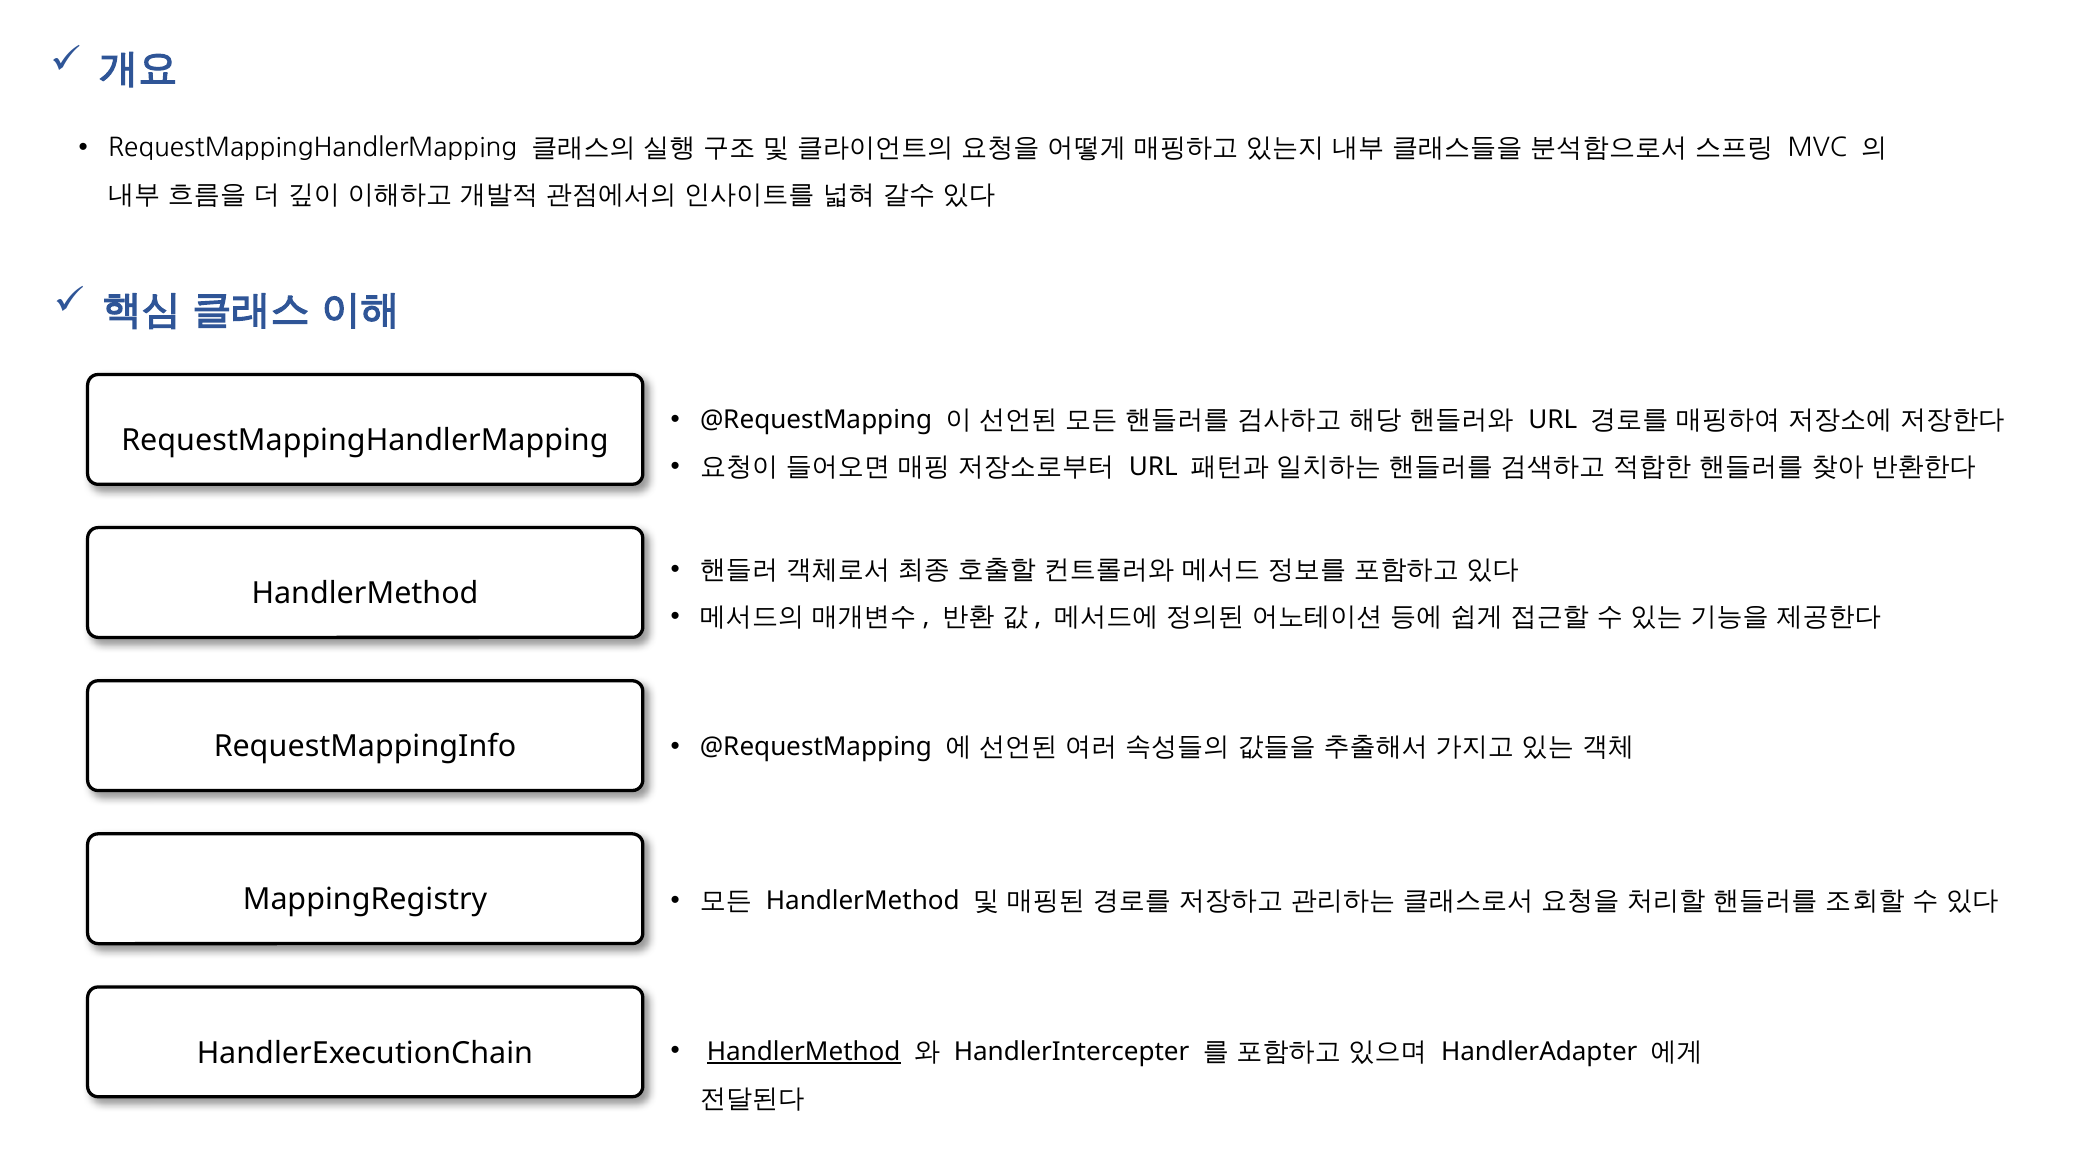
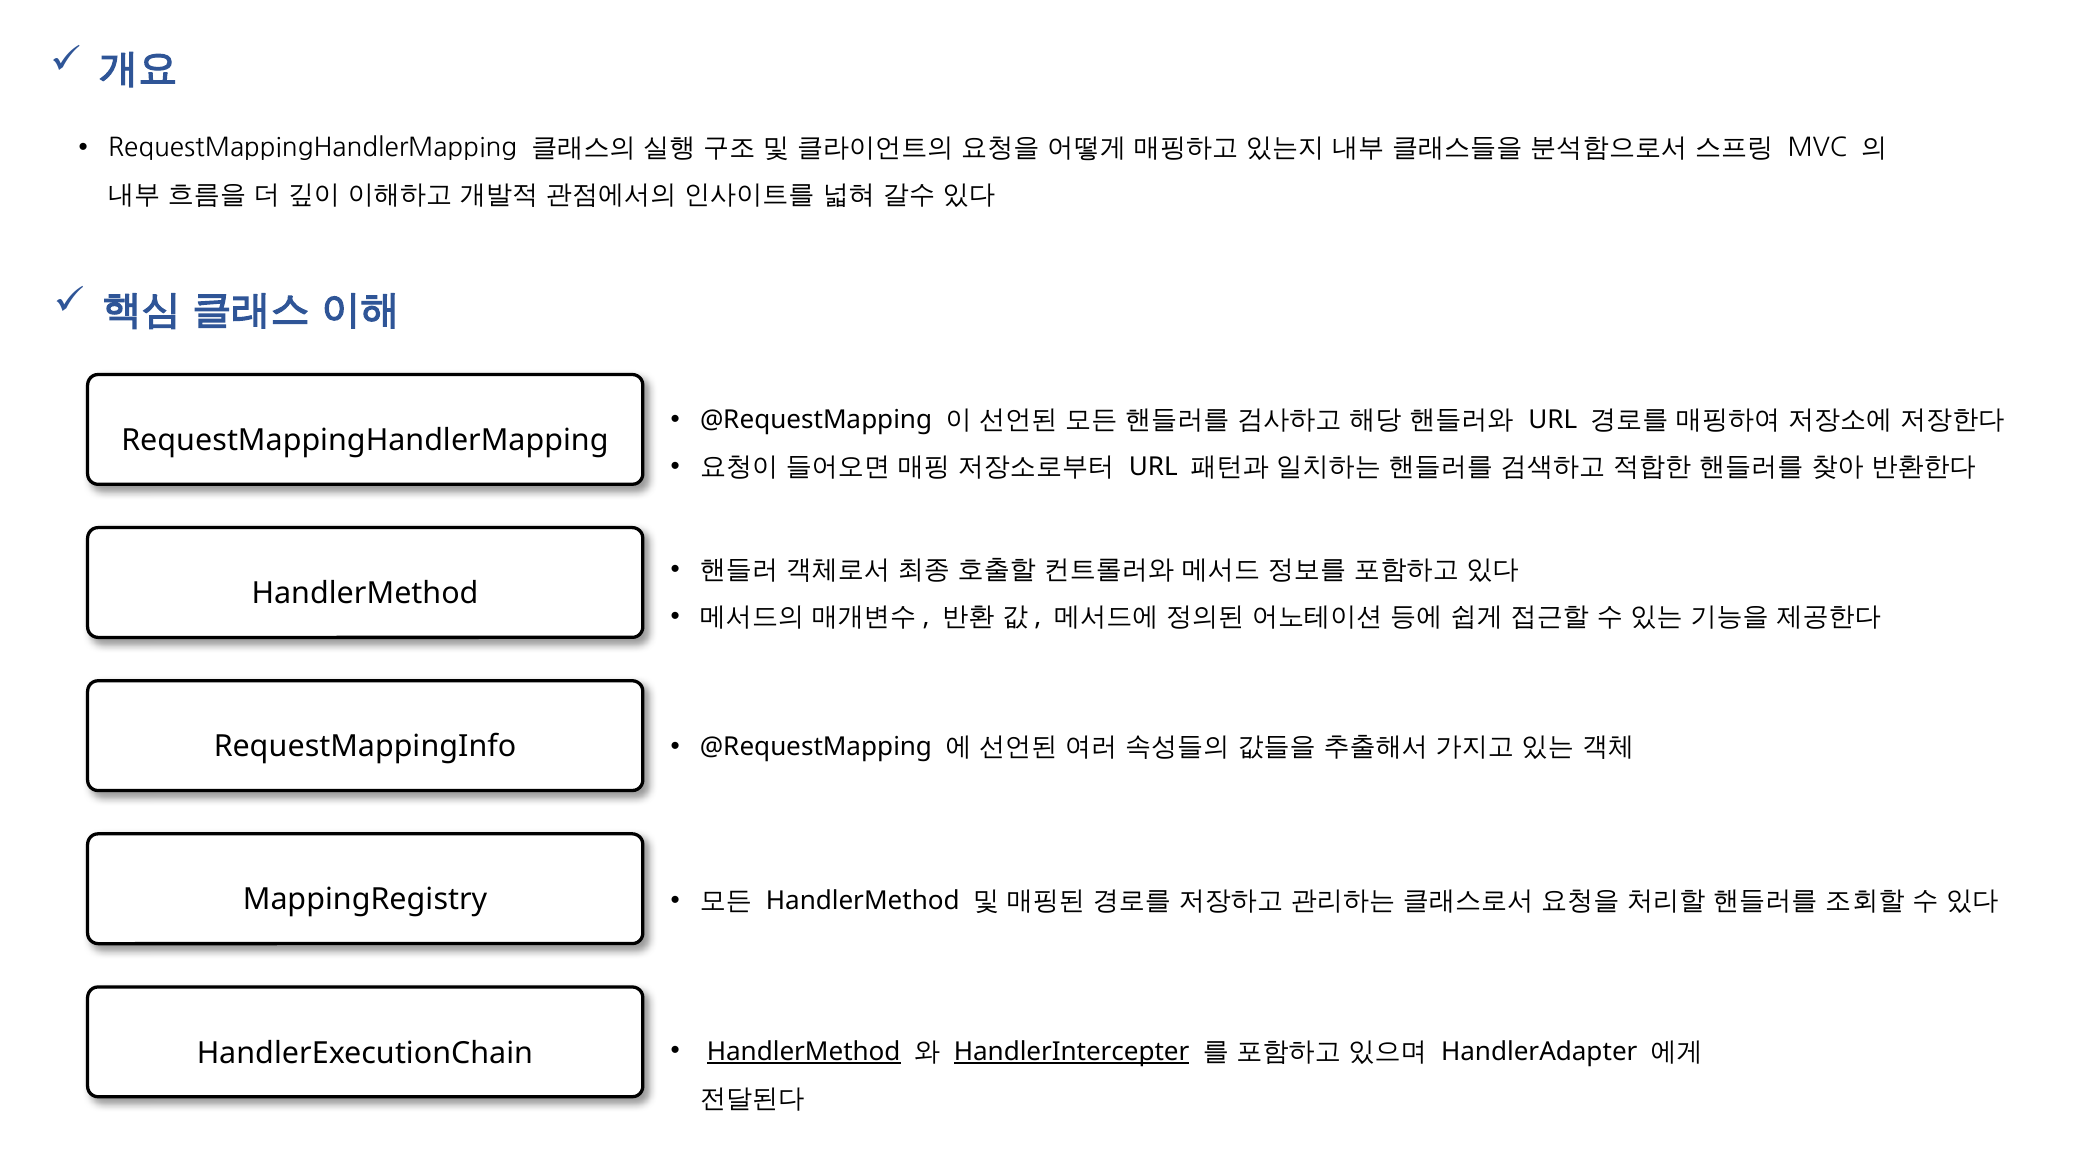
HandlerIntercepter underline: none -> present
